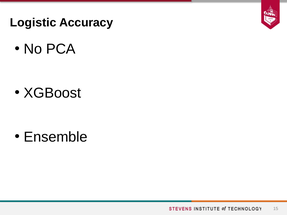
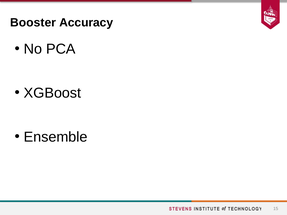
Logistic: Logistic -> Booster
